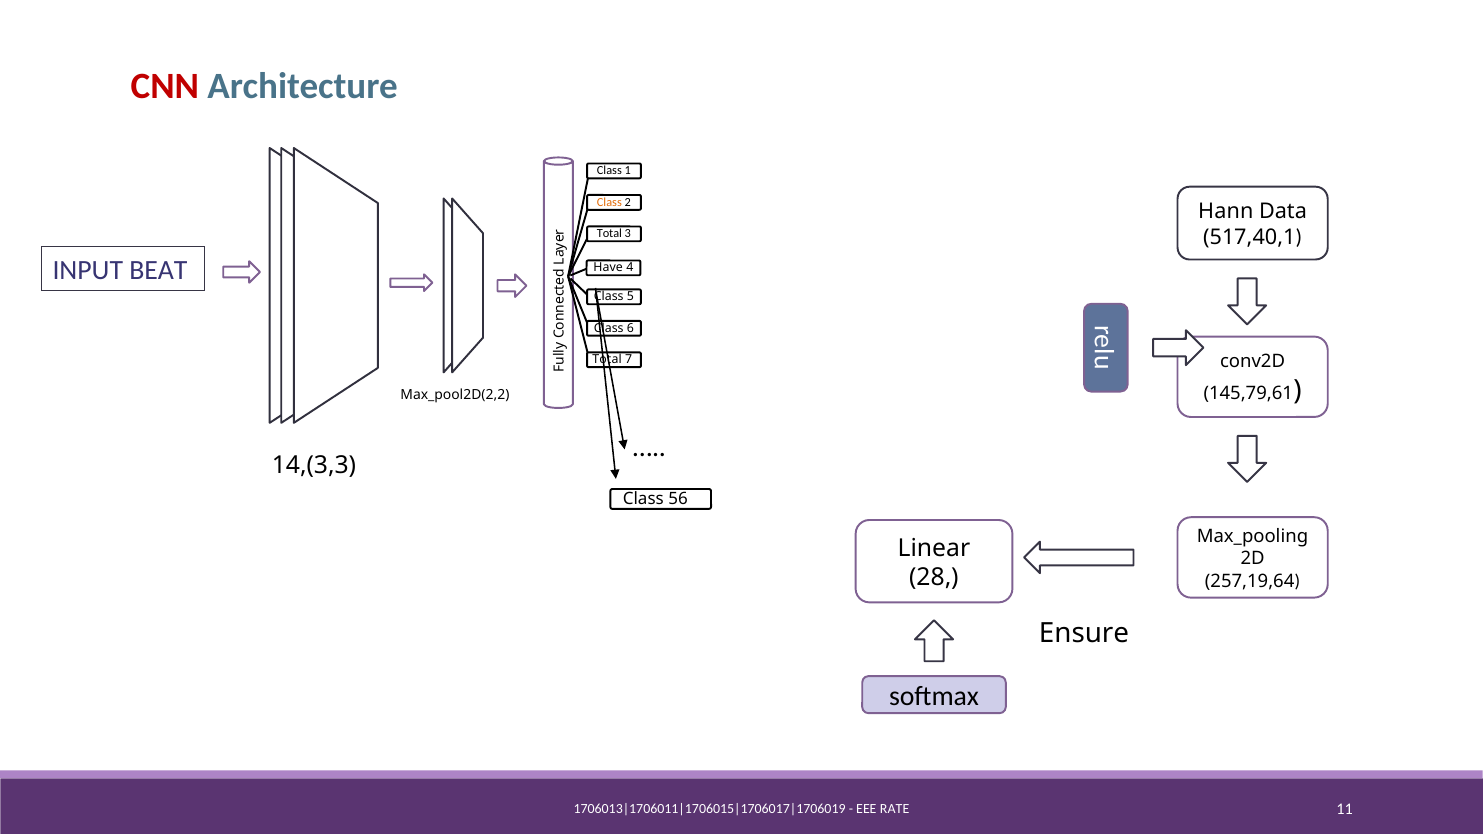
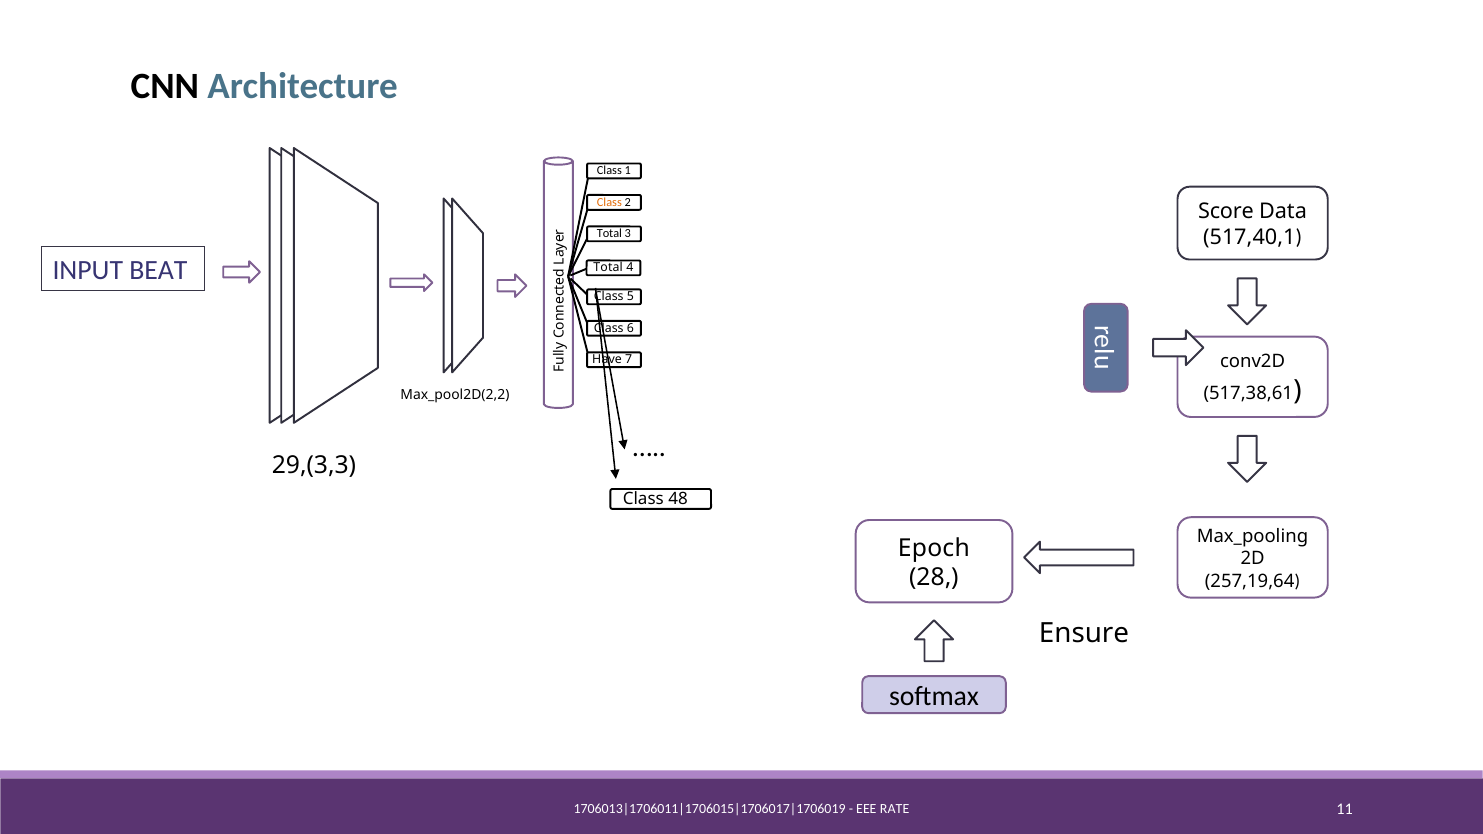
CNN colour: red -> black
Hann: Hann -> Score
Have at (608, 268): Have -> Total
Total at (607, 360): Total -> Have
145,79,61: 145,79,61 -> 517,38,61
14,(3,3: 14,(3,3 -> 29,(3,3
56: 56 -> 48
Linear: Linear -> Epoch
